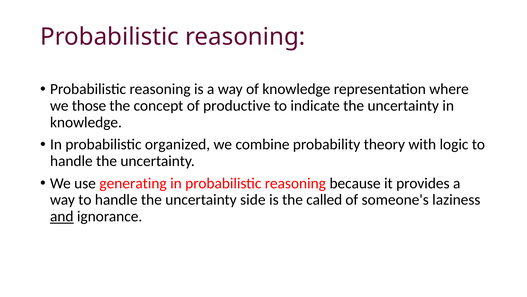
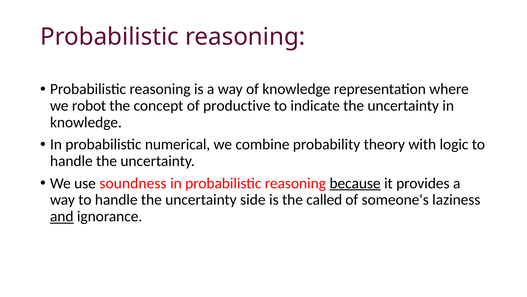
those: those -> robot
organized: organized -> numerical
generating: generating -> soundness
because underline: none -> present
